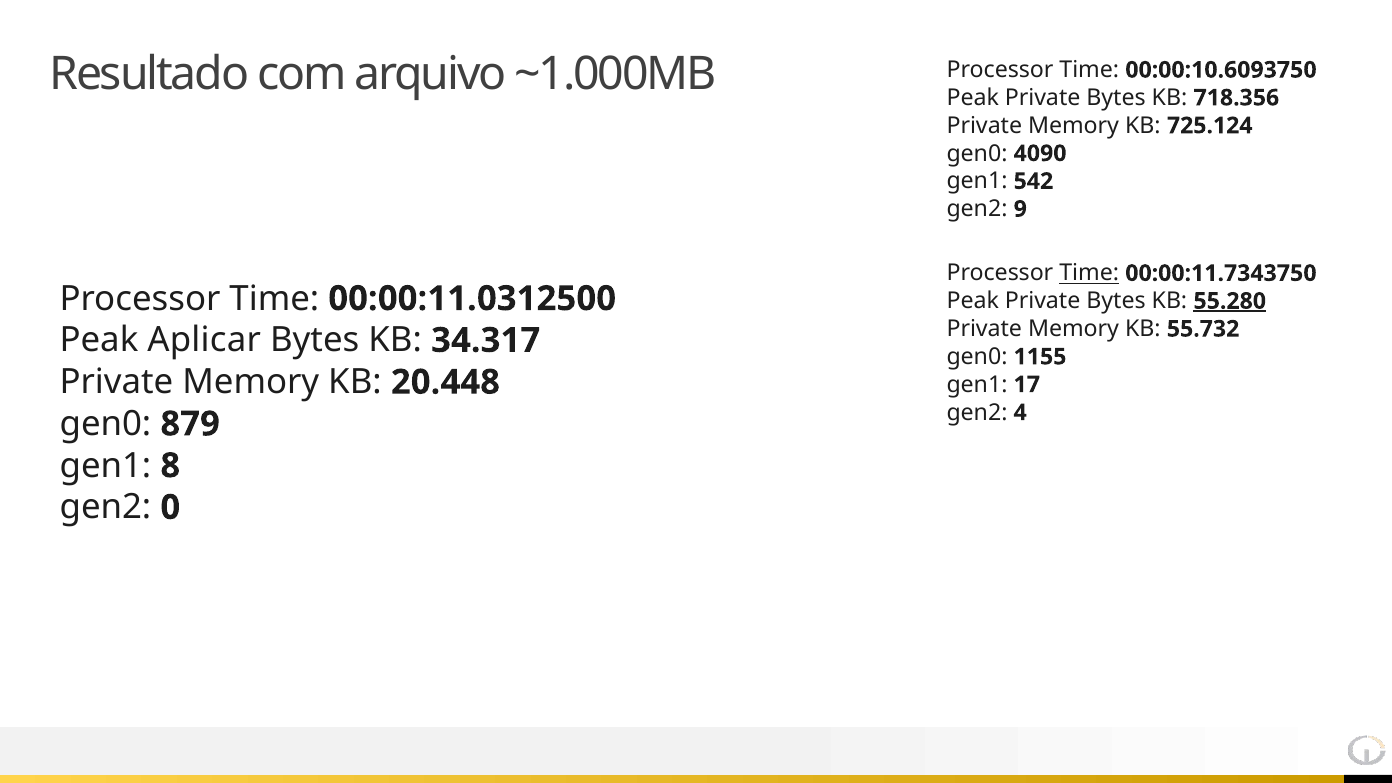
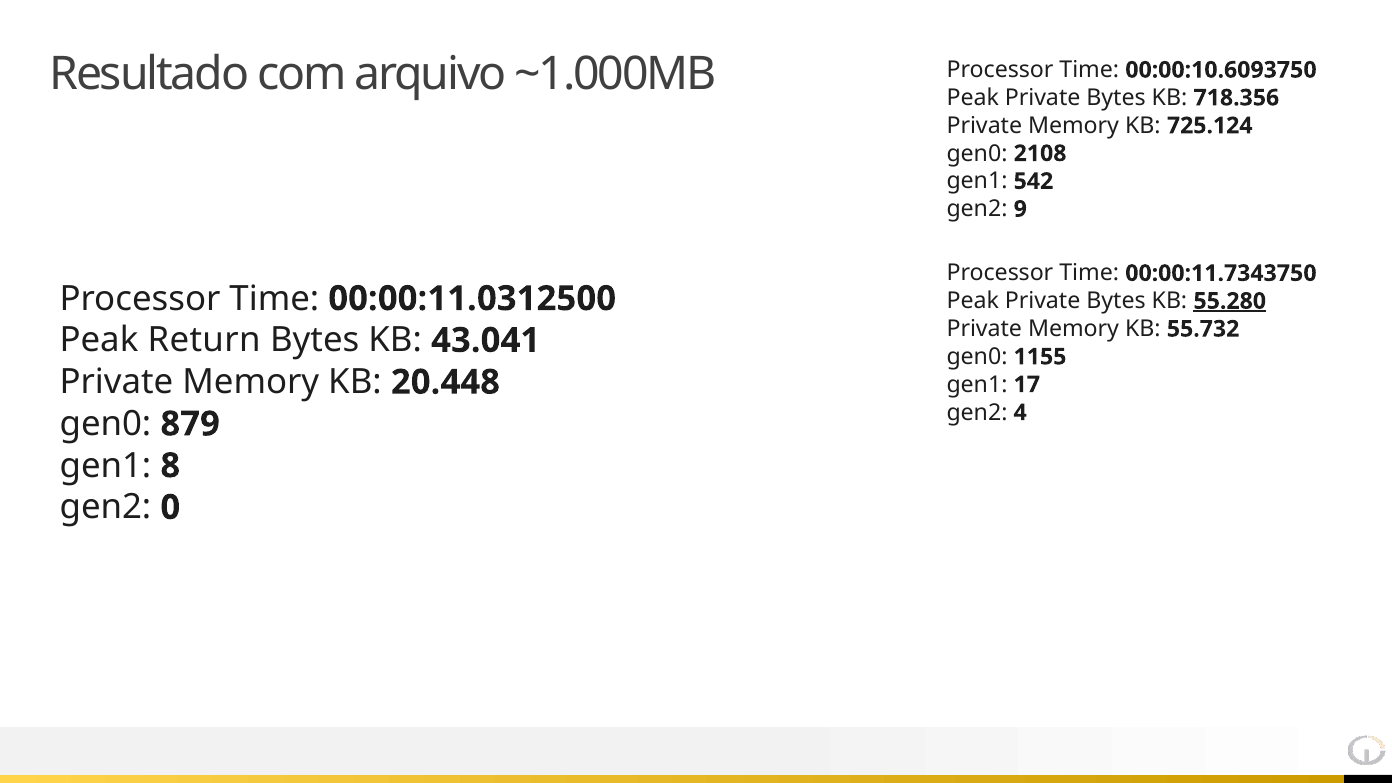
4090: 4090 -> 2108
Time at (1089, 273) underline: present -> none
Aplicar: Aplicar -> Return
34.317: 34.317 -> 43.041
